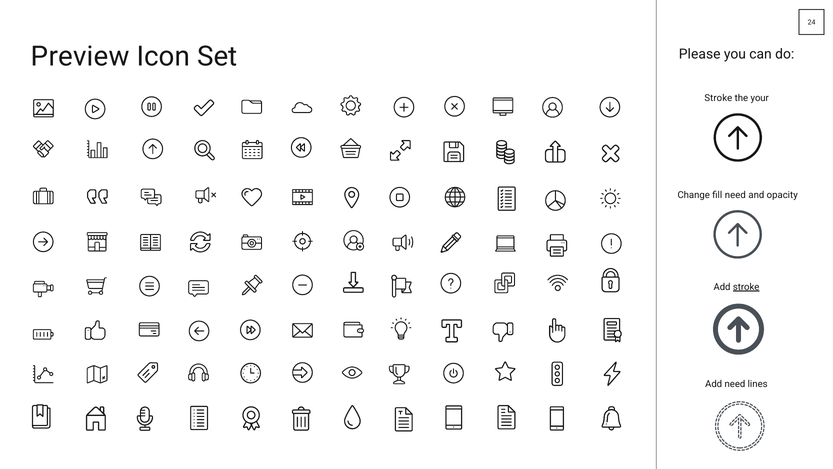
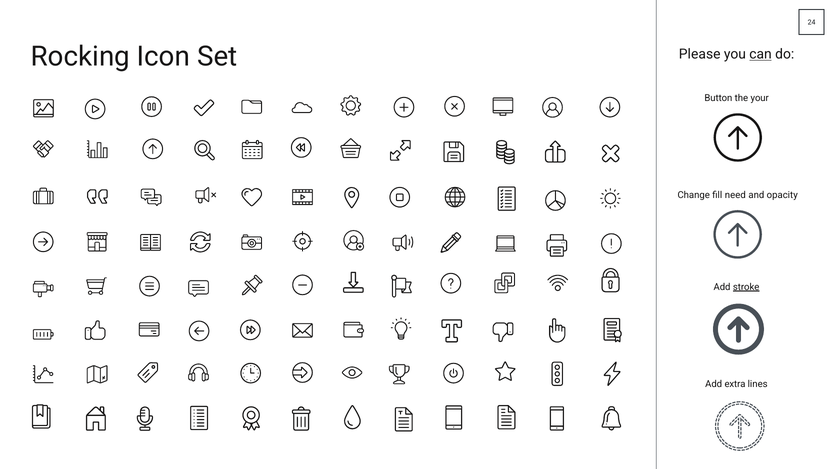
Preview: Preview -> Rocking
can underline: none -> present
Stroke at (718, 98): Stroke -> Button
Add need: need -> extra
